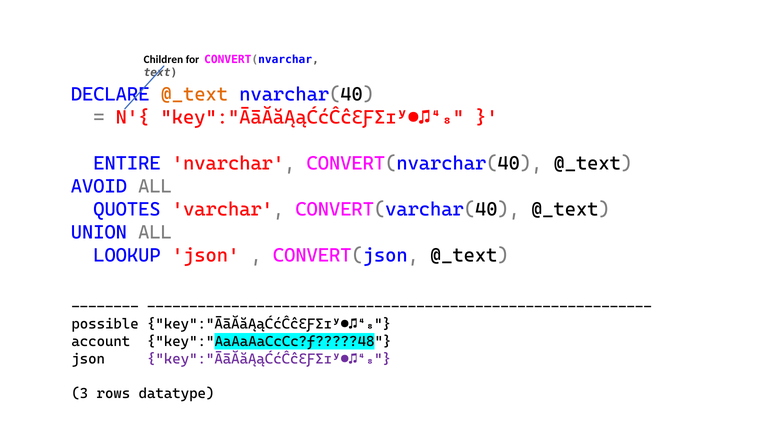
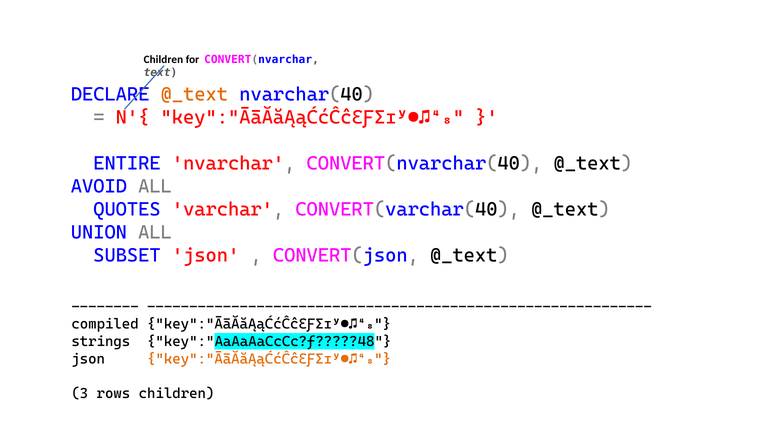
LOOKUP: LOOKUP -> SUBSET
possible: possible -> compiled
account: account -> strings
key":"ĀāĂăĄąĆćĈĉƐƑƩɪʸ●♫⁴₈ at (269, 358) colour: purple -> orange
rows datatype: datatype -> children
